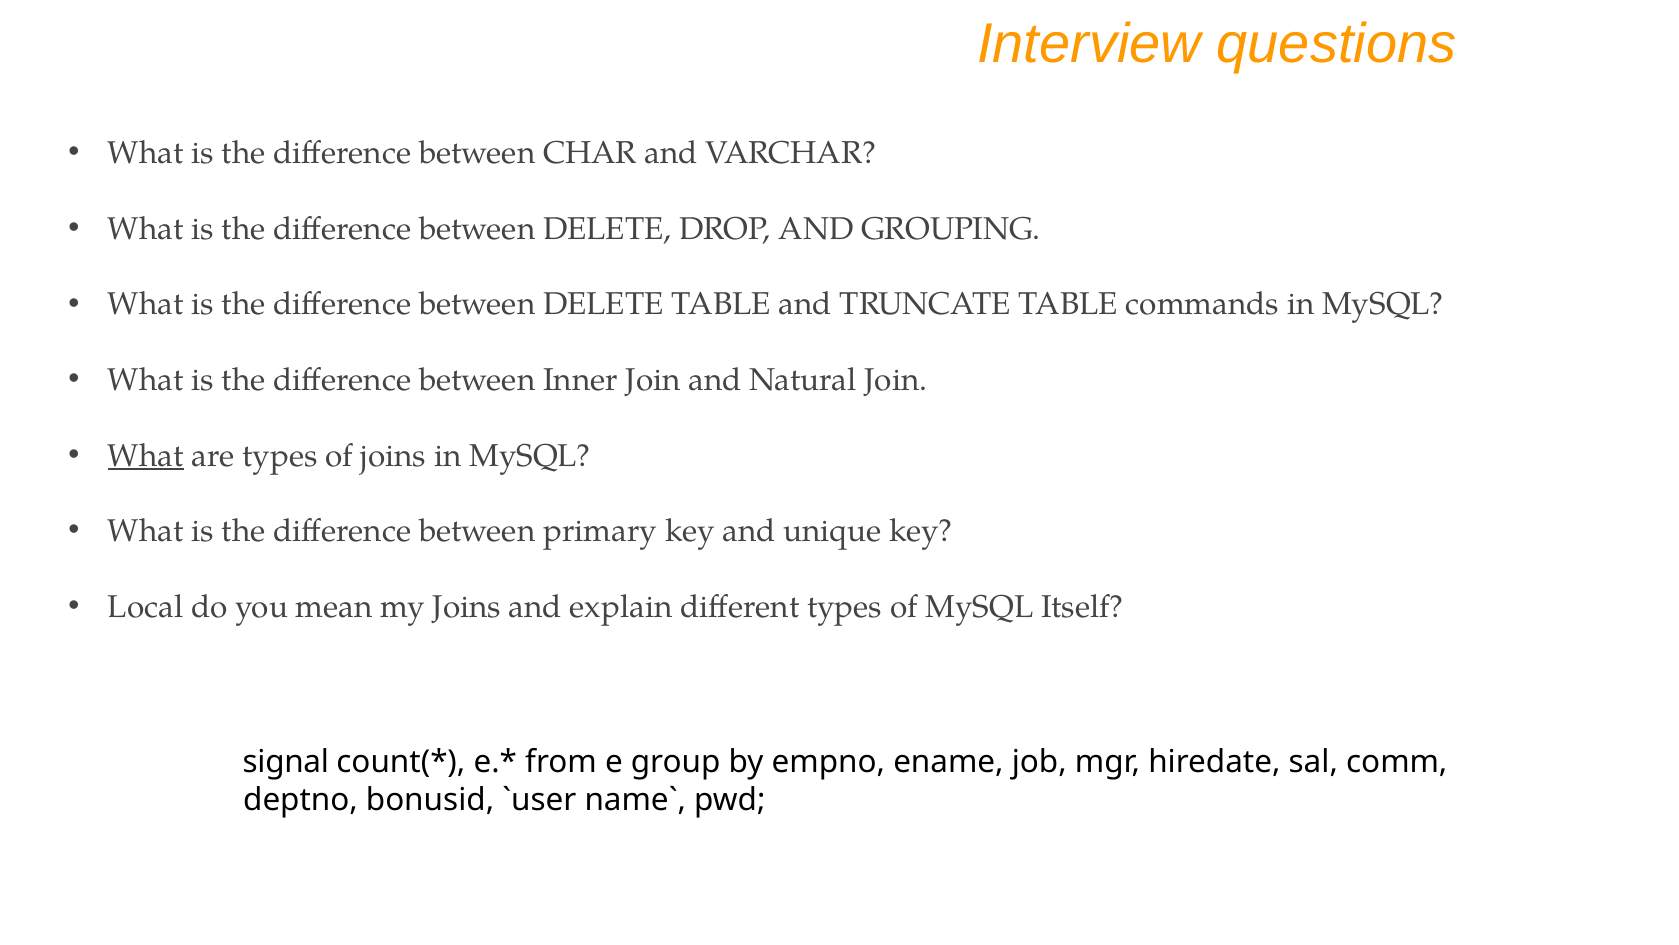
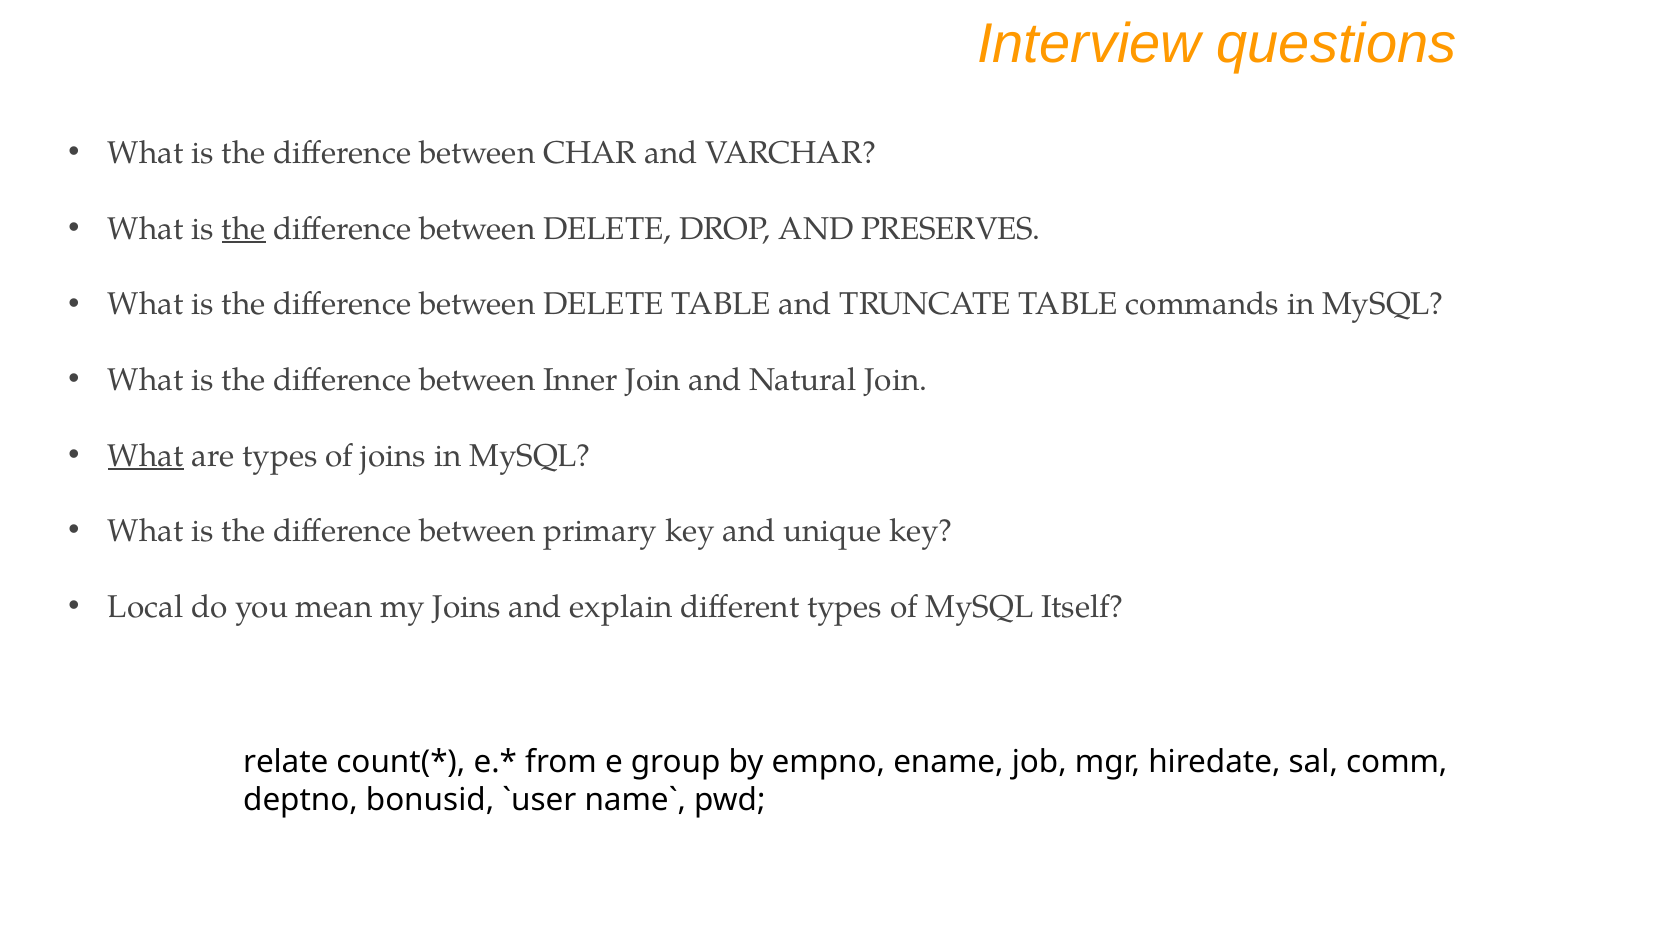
the at (244, 229) underline: none -> present
GROUPING: GROUPING -> PRESERVES
signal: signal -> relate
